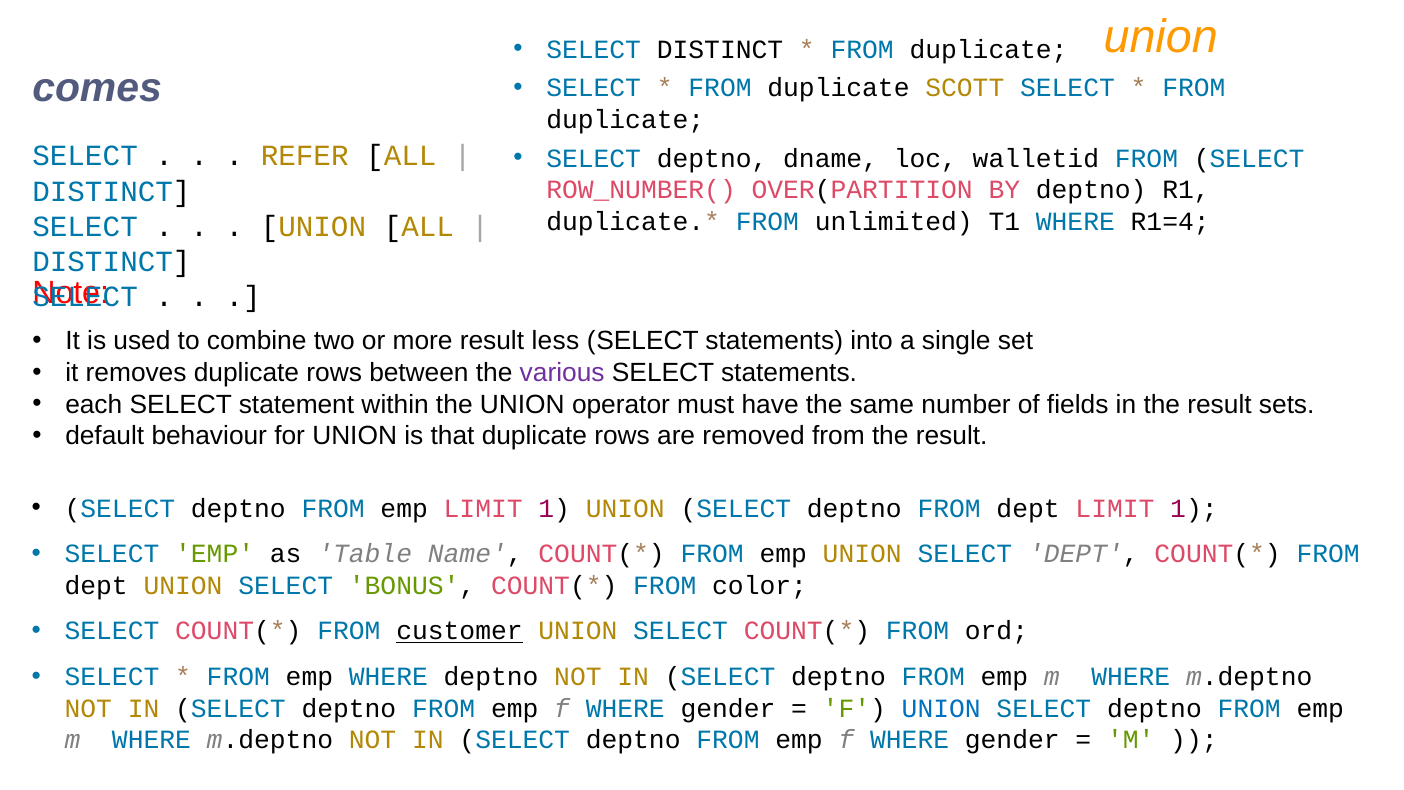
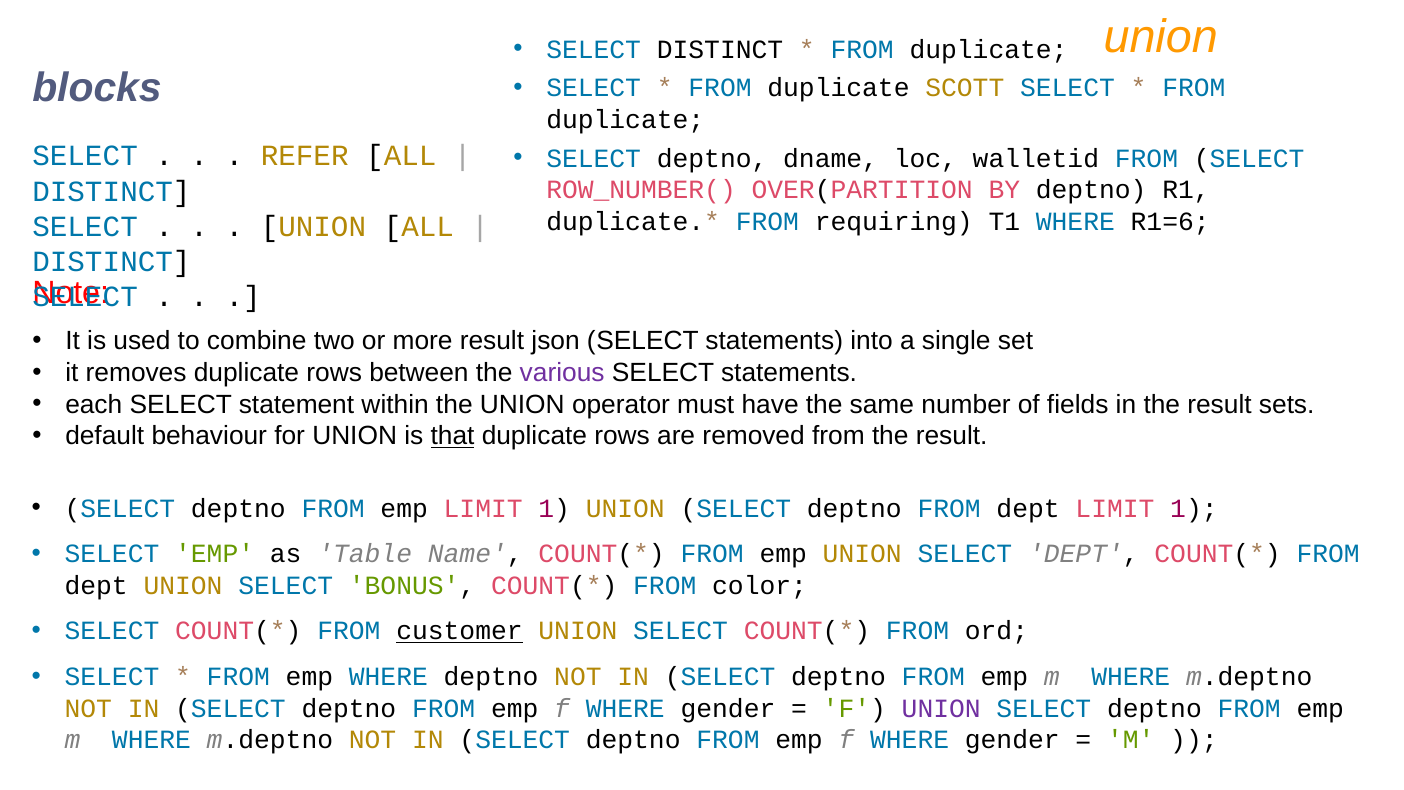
comes: comes -> blocks
unlimited: unlimited -> requiring
R1=4: R1=4 -> R1=6
less: less -> json
that underline: none -> present
UNION at (941, 708) colour: blue -> purple
